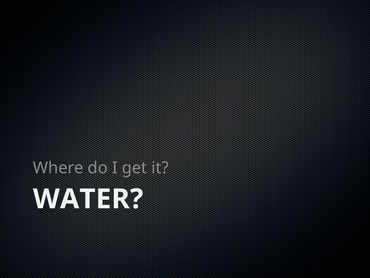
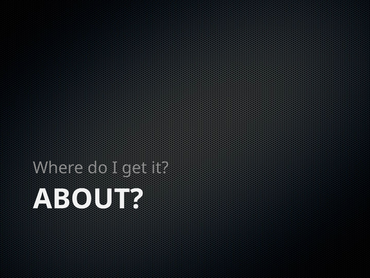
WATER: WATER -> ABOUT
